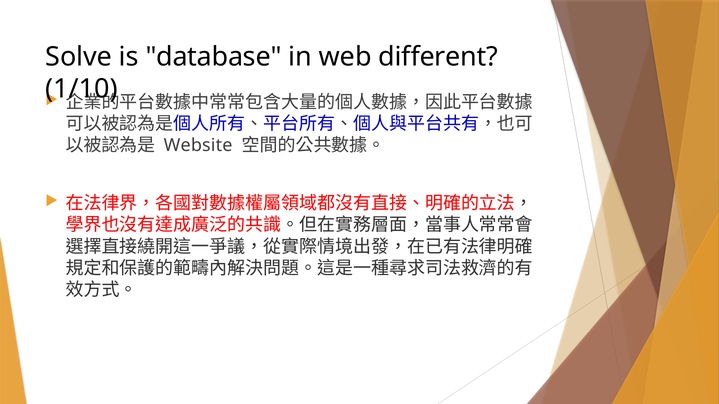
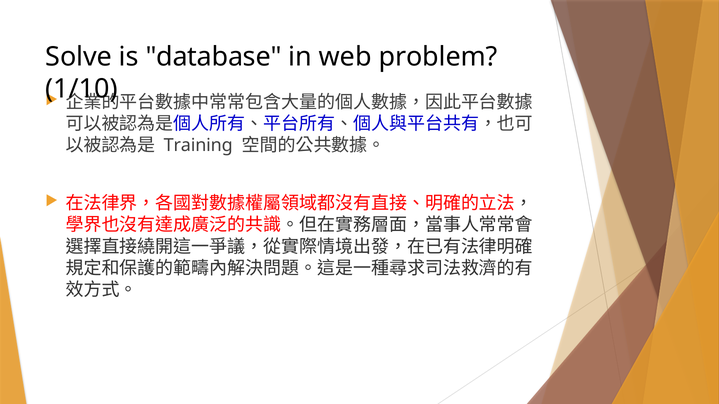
different: different -> problem
Website: Website -> Training
